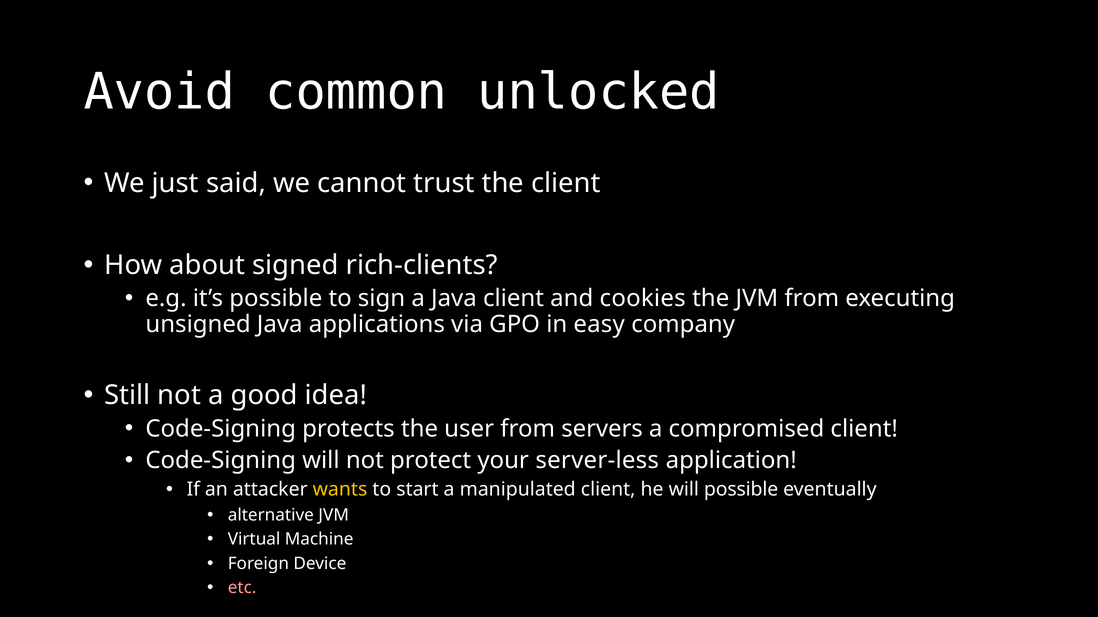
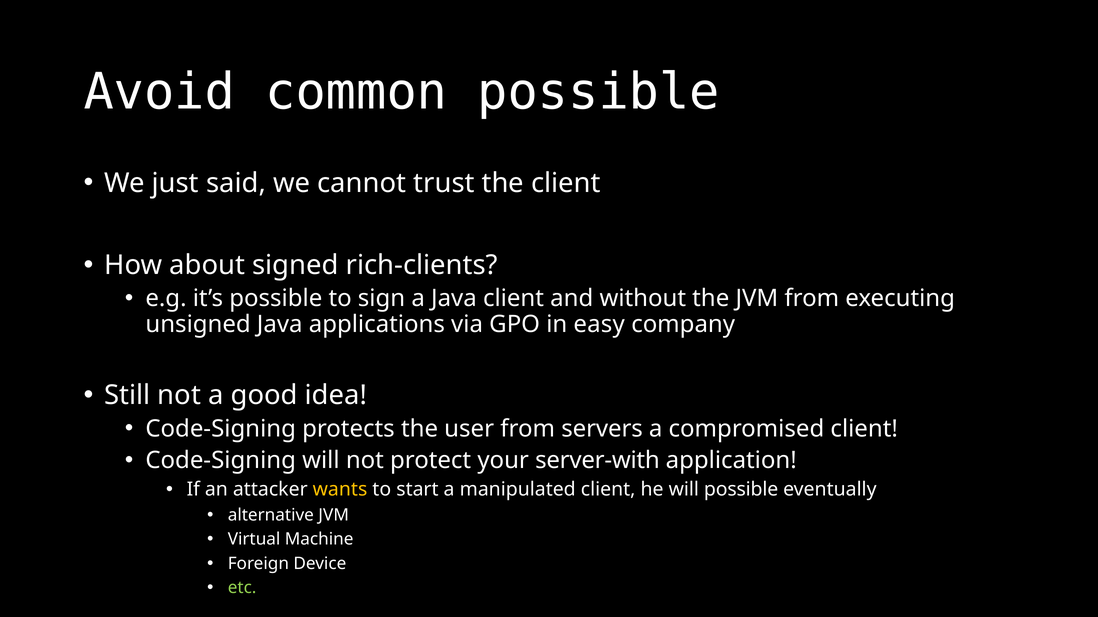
common unlocked: unlocked -> possible
cookies: cookies -> without
server-less: server-less -> server-with
etc colour: pink -> light green
